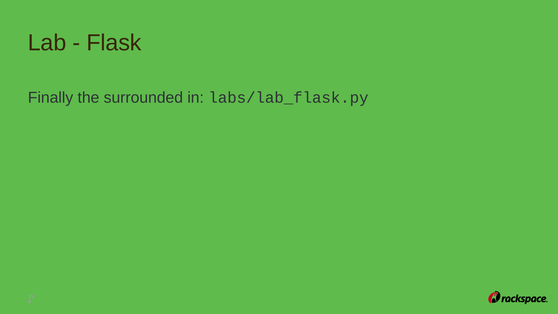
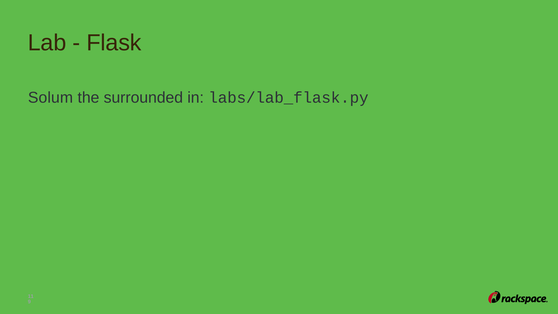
Finally: Finally -> Solum
